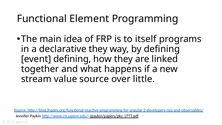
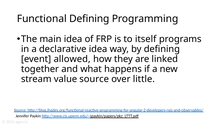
Functional Element: Element -> Defining
declarative they: they -> idea
event defining: defining -> allowed
